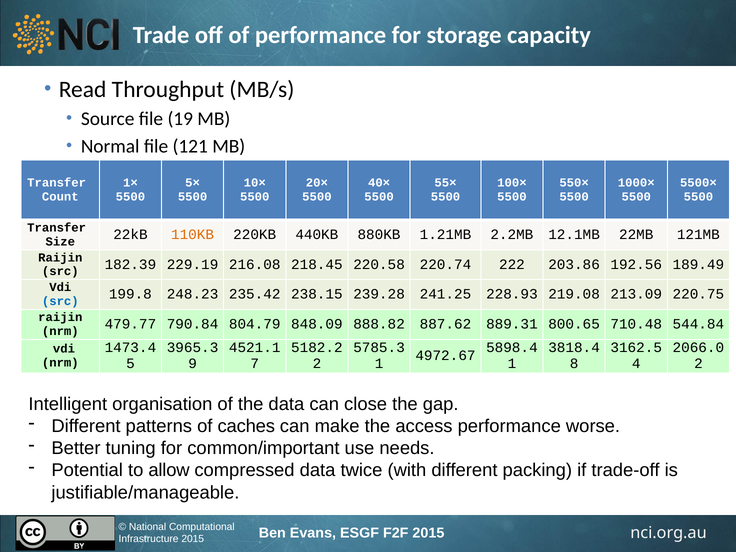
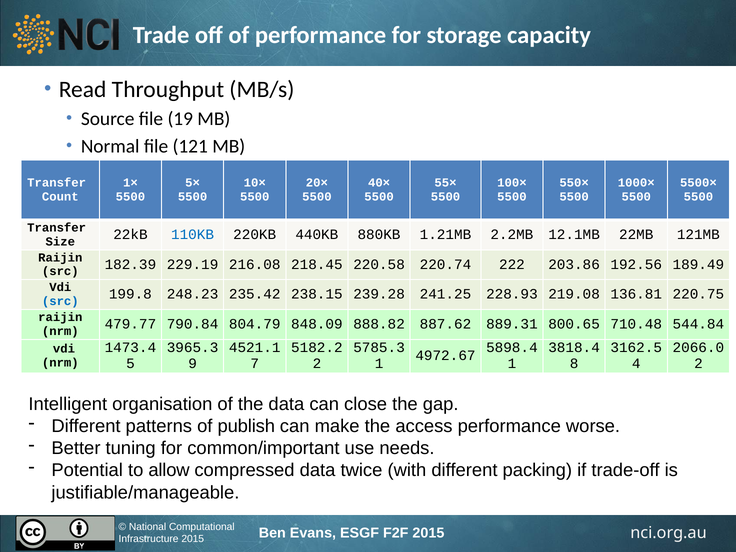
110KB colour: orange -> blue
213.09: 213.09 -> 136.81
caches: caches -> publish
